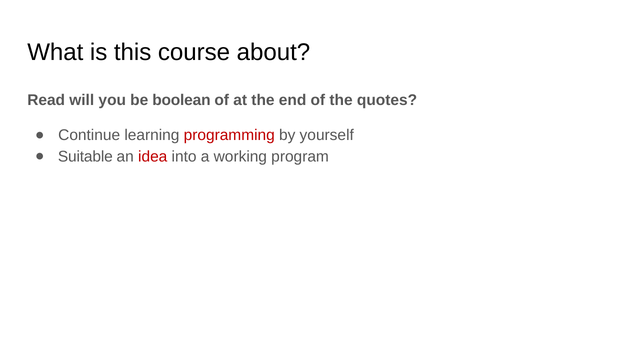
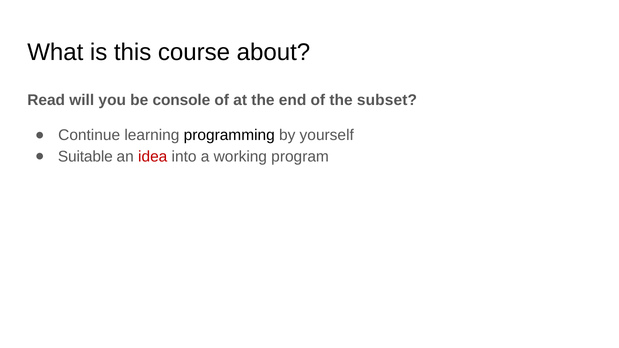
boolean: boolean -> console
quotes: quotes -> subset
programming colour: red -> black
